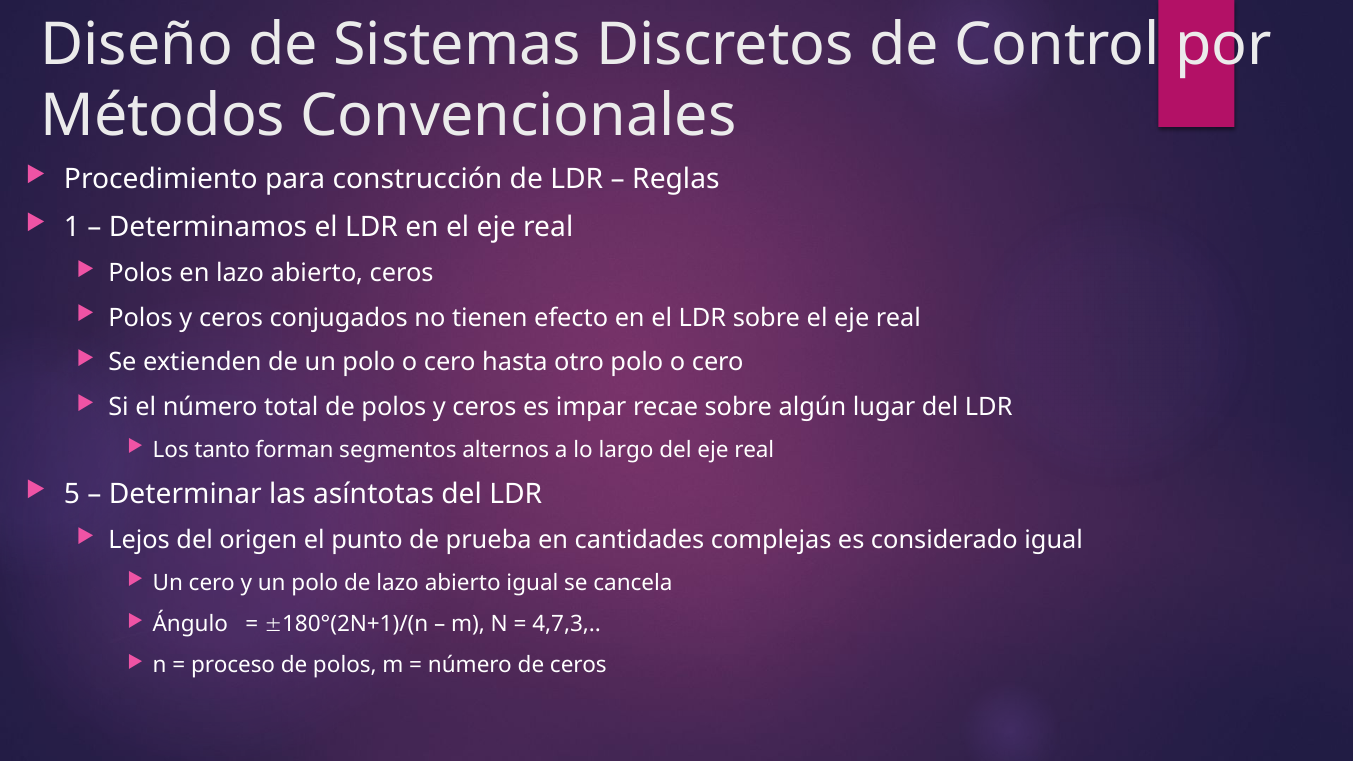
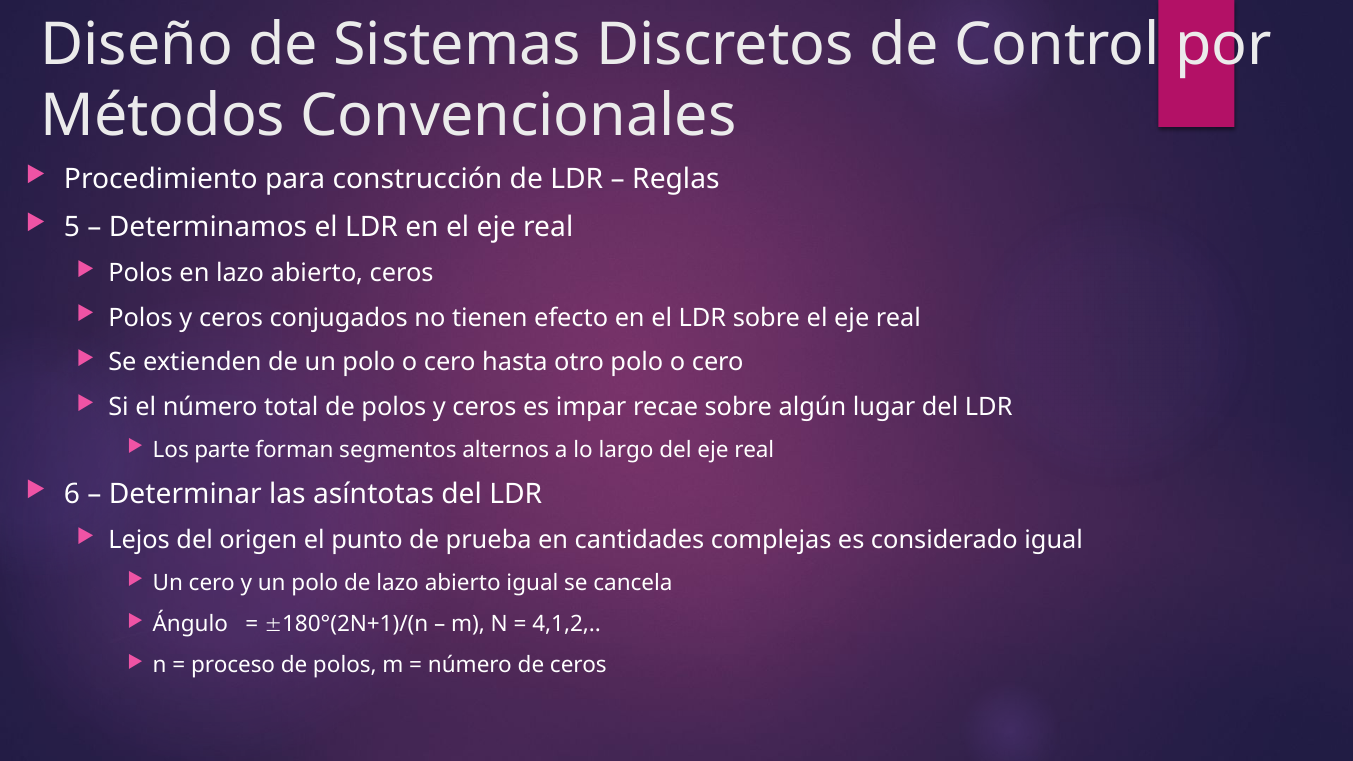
1: 1 -> 5
tanto: tanto -> parte
5: 5 -> 6
4,7,3: 4,7,3 -> 4,1,2
